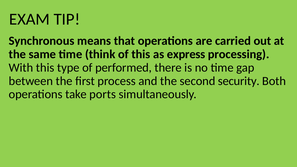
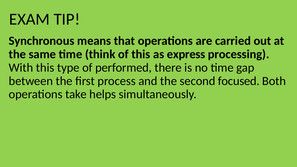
security: security -> focused
ports: ports -> helps
